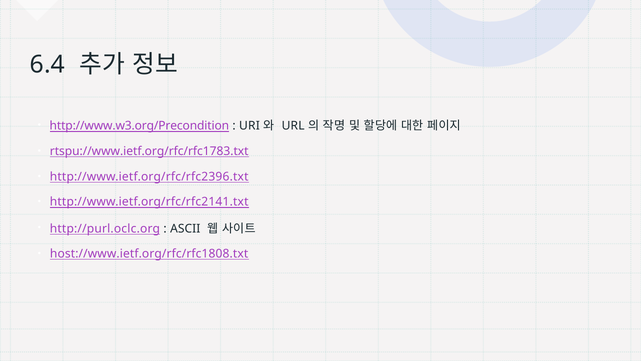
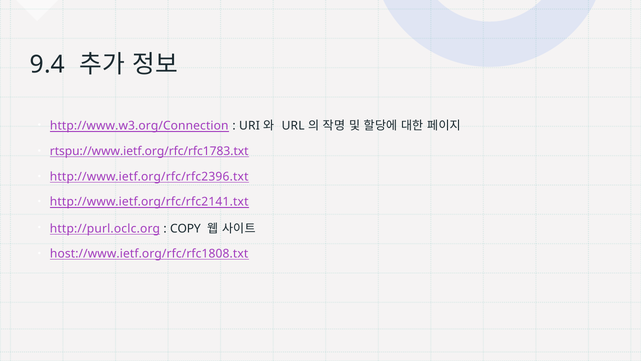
6.4: 6.4 -> 9.4
http://www.w3.org/Precondition: http://www.w3.org/Precondition -> http://www.w3.org/Connection
ASCII: ASCII -> COPY
